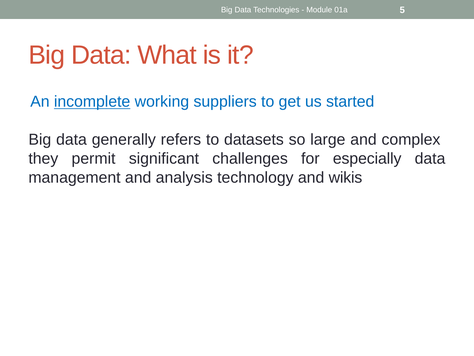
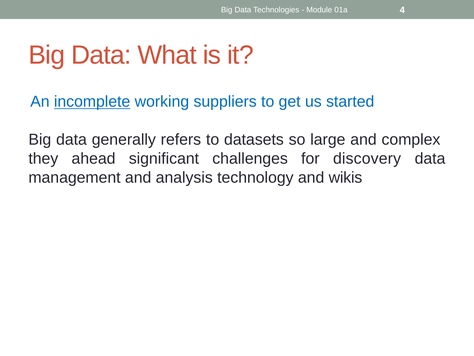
5: 5 -> 4
permit: permit -> ahead
especially: especially -> discovery
